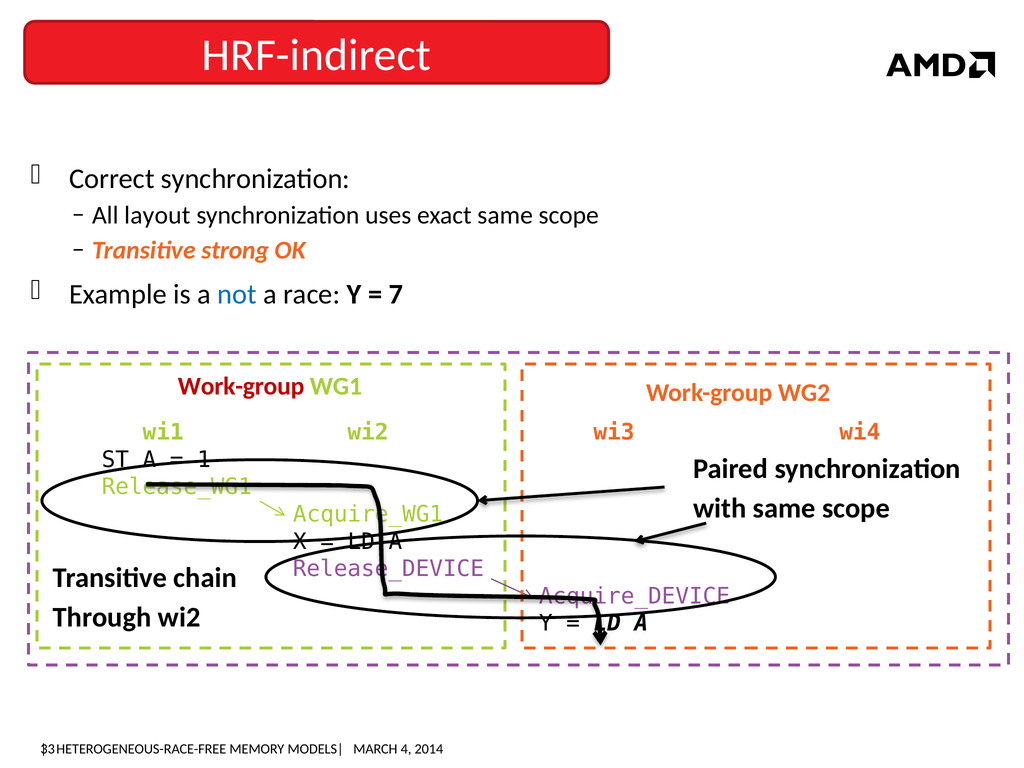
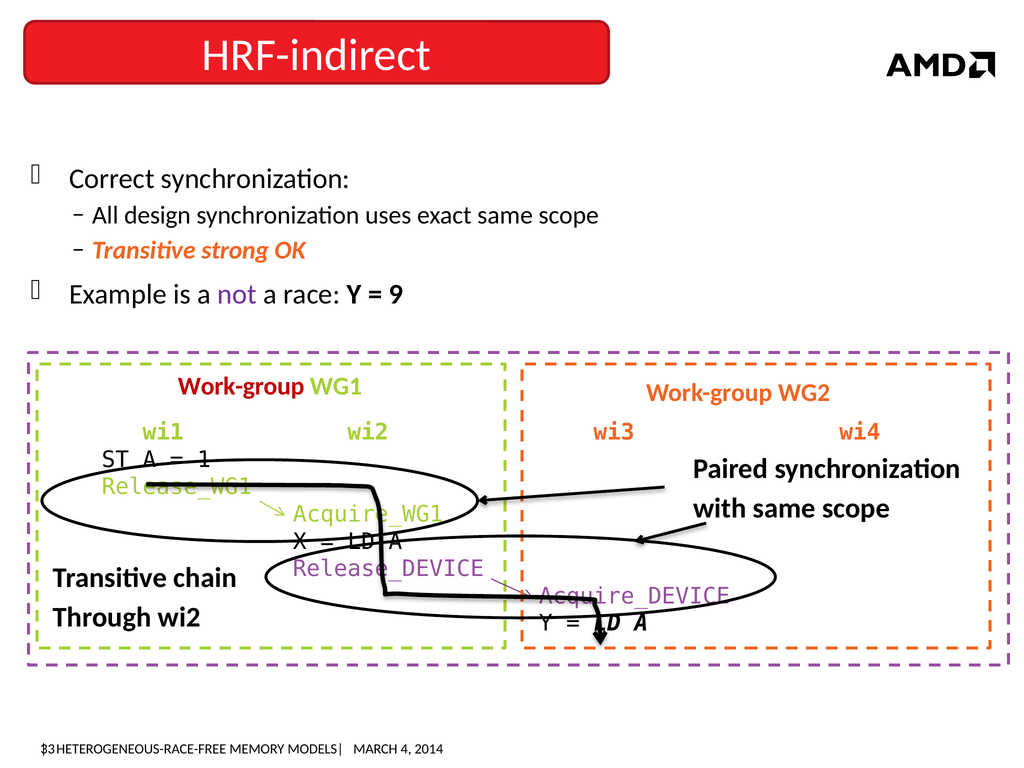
layout: layout -> design
not colour: blue -> purple
7: 7 -> 9
